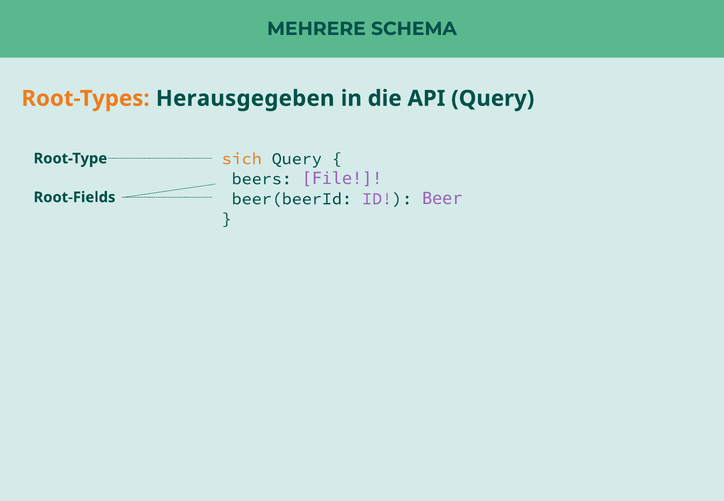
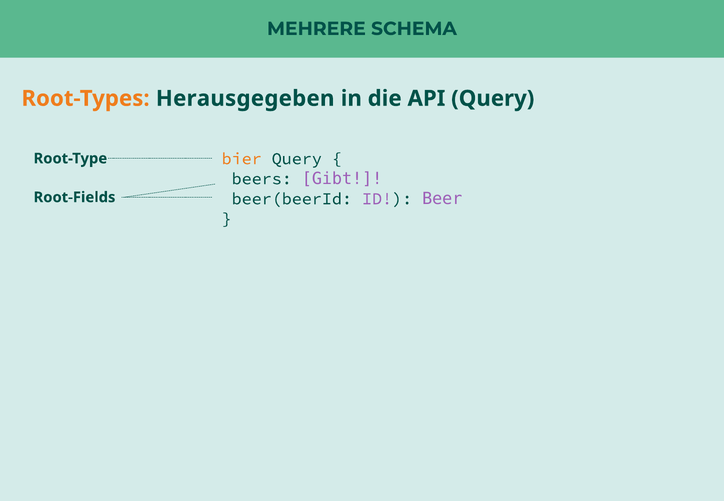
sich: sich -> bier
File: File -> Gibt
